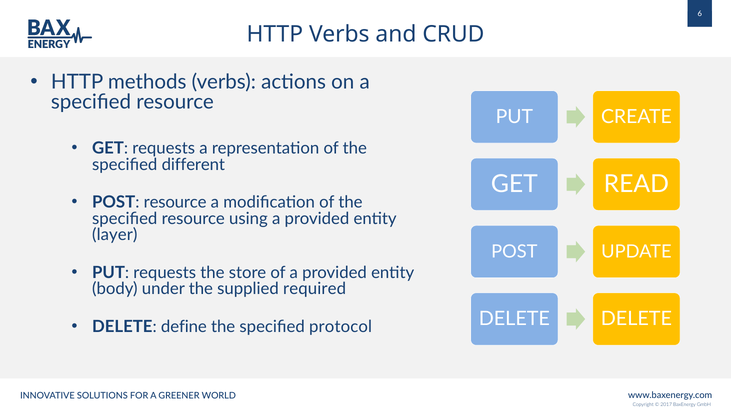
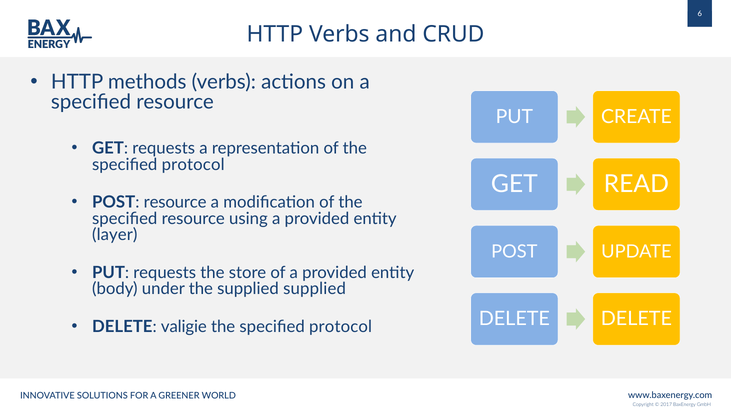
different at (193, 165): different -> protocol
supplied required: required -> supplied
define: define -> valigie
